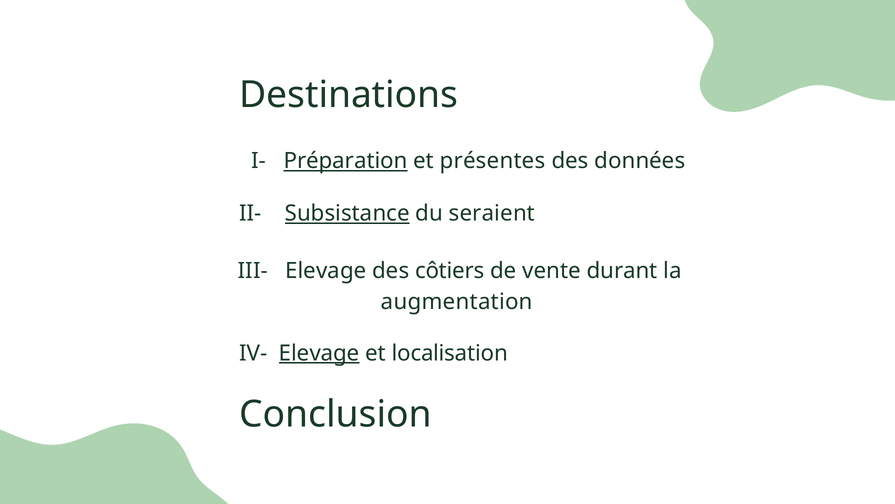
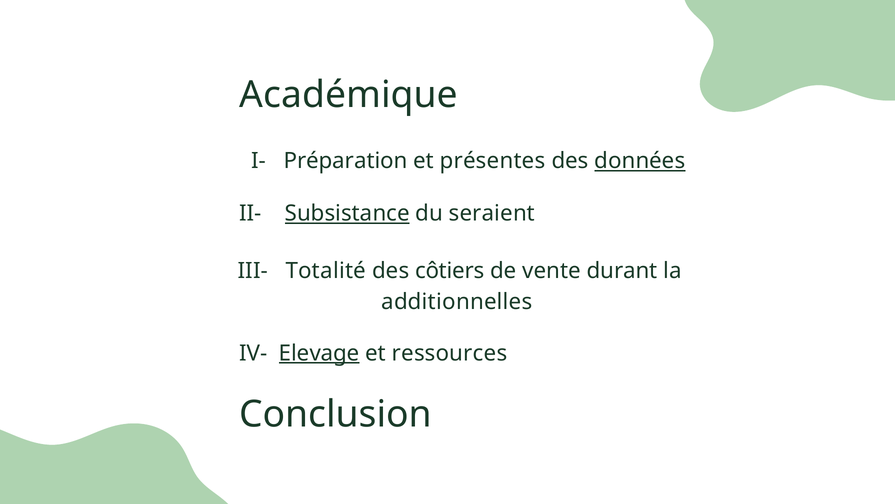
Destinations: Destinations -> Académique
Préparation underline: present -> none
données underline: none -> present
III- Elevage: Elevage -> Totalité
augmentation: augmentation -> additionnelles
localisation: localisation -> ressources
